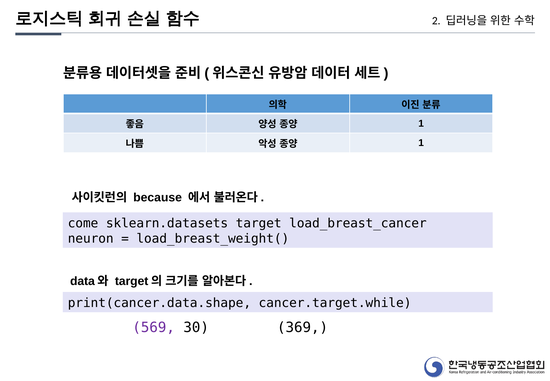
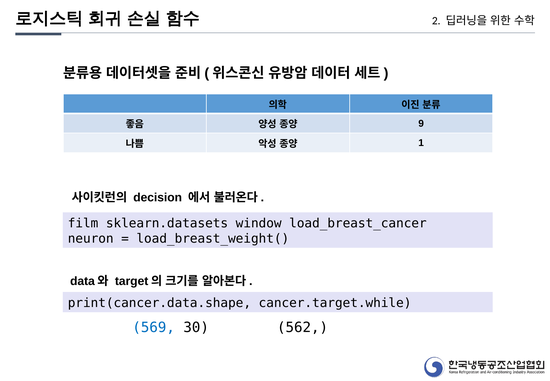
1 at (421, 123): 1 -> 9
because: because -> decision
come: come -> film
target: target -> window
569 colour: purple -> blue
369: 369 -> 562
